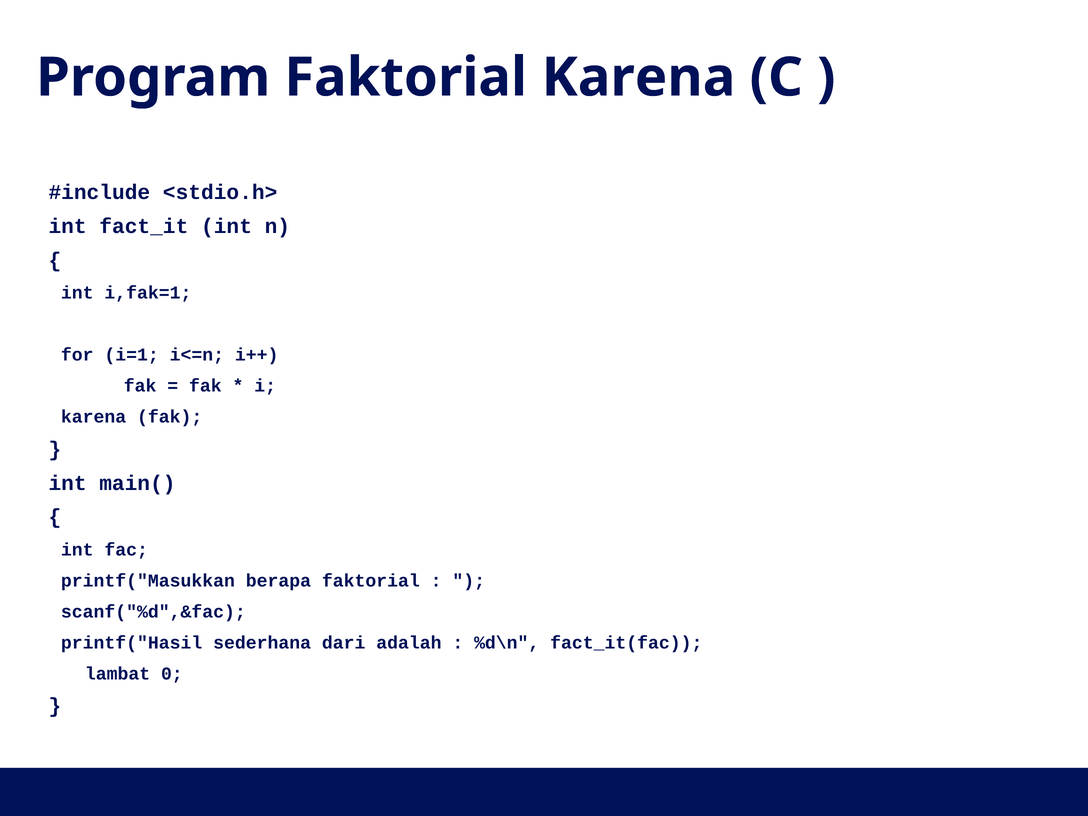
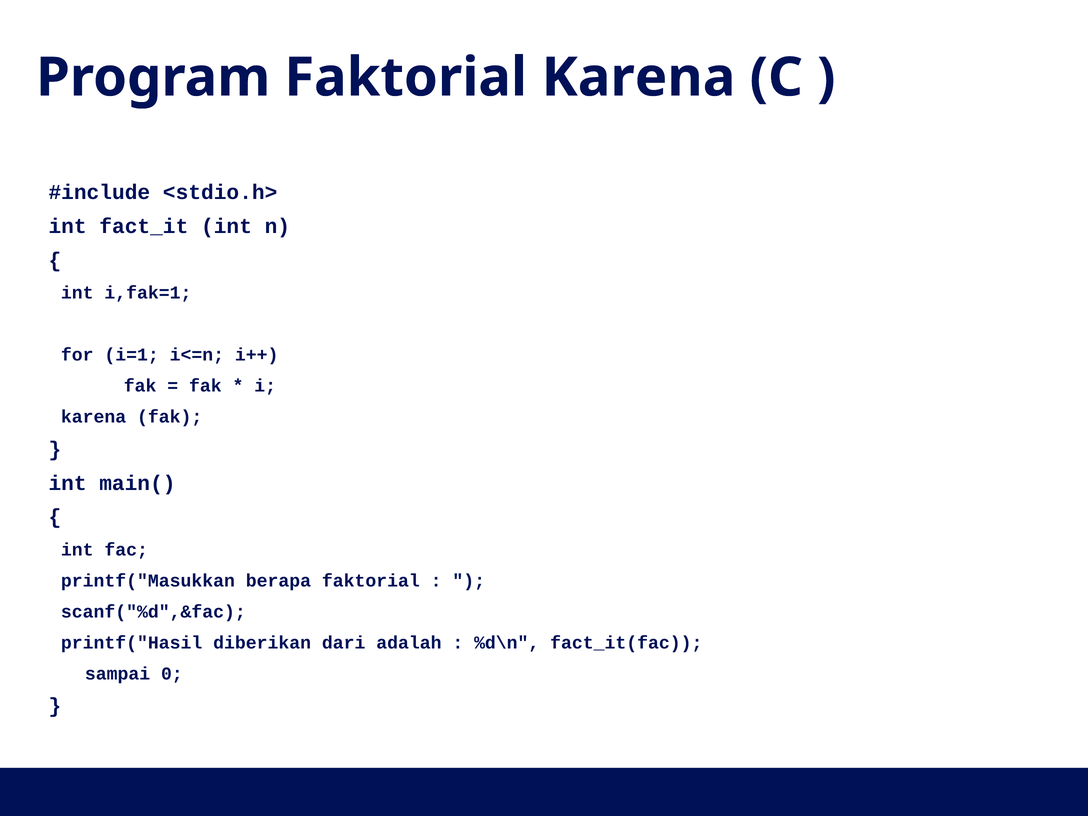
sederhana: sederhana -> diberikan
lambat: lambat -> sampai
